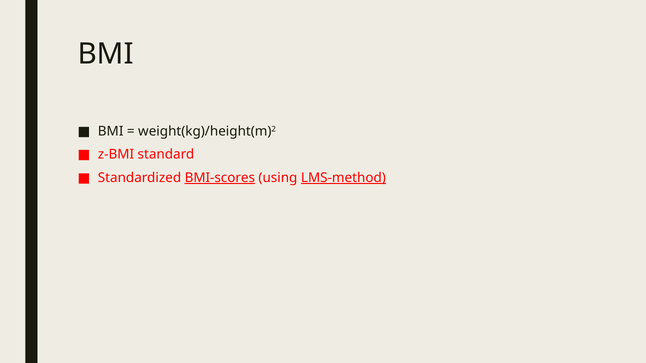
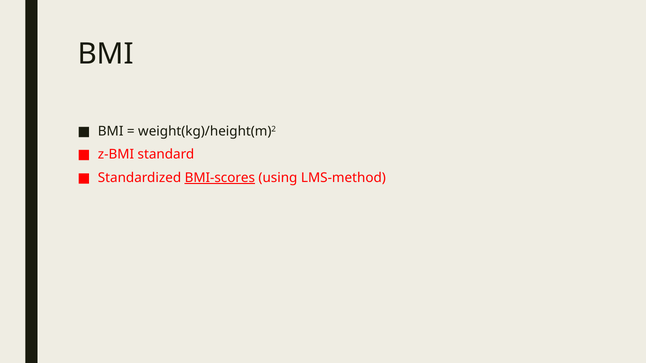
LMS-method underline: present -> none
